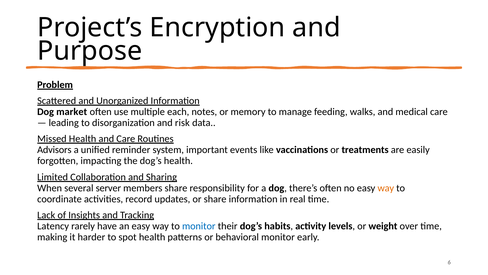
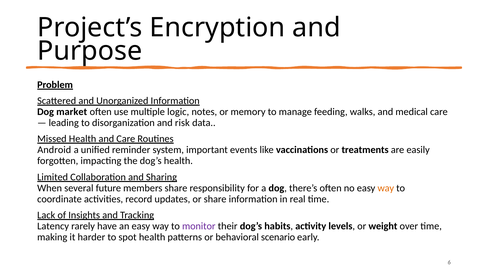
each: each -> logic
Advisors: Advisors -> Android
server: server -> future
monitor at (199, 226) colour: blue -> purple
behavioral monitor: monitor -> scenario
